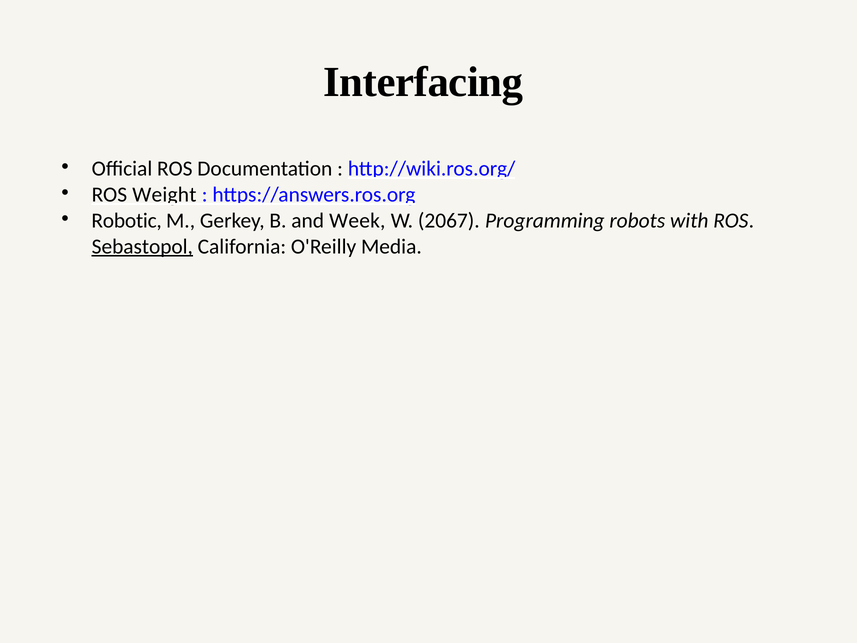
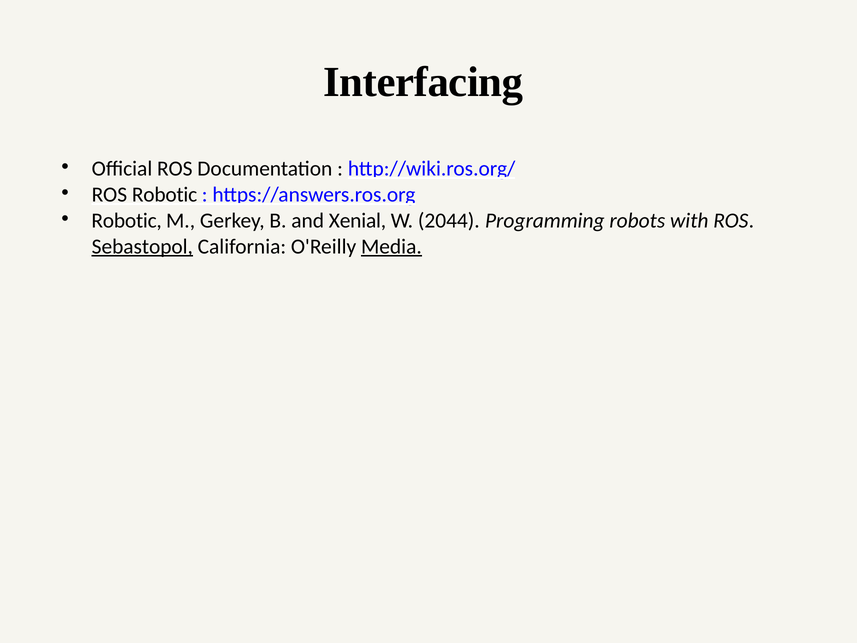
ROS Weight: Weight -> Robotic
Week: Week -> Xenial
2067: 2067 -> 2044
Media underline: none -> present
